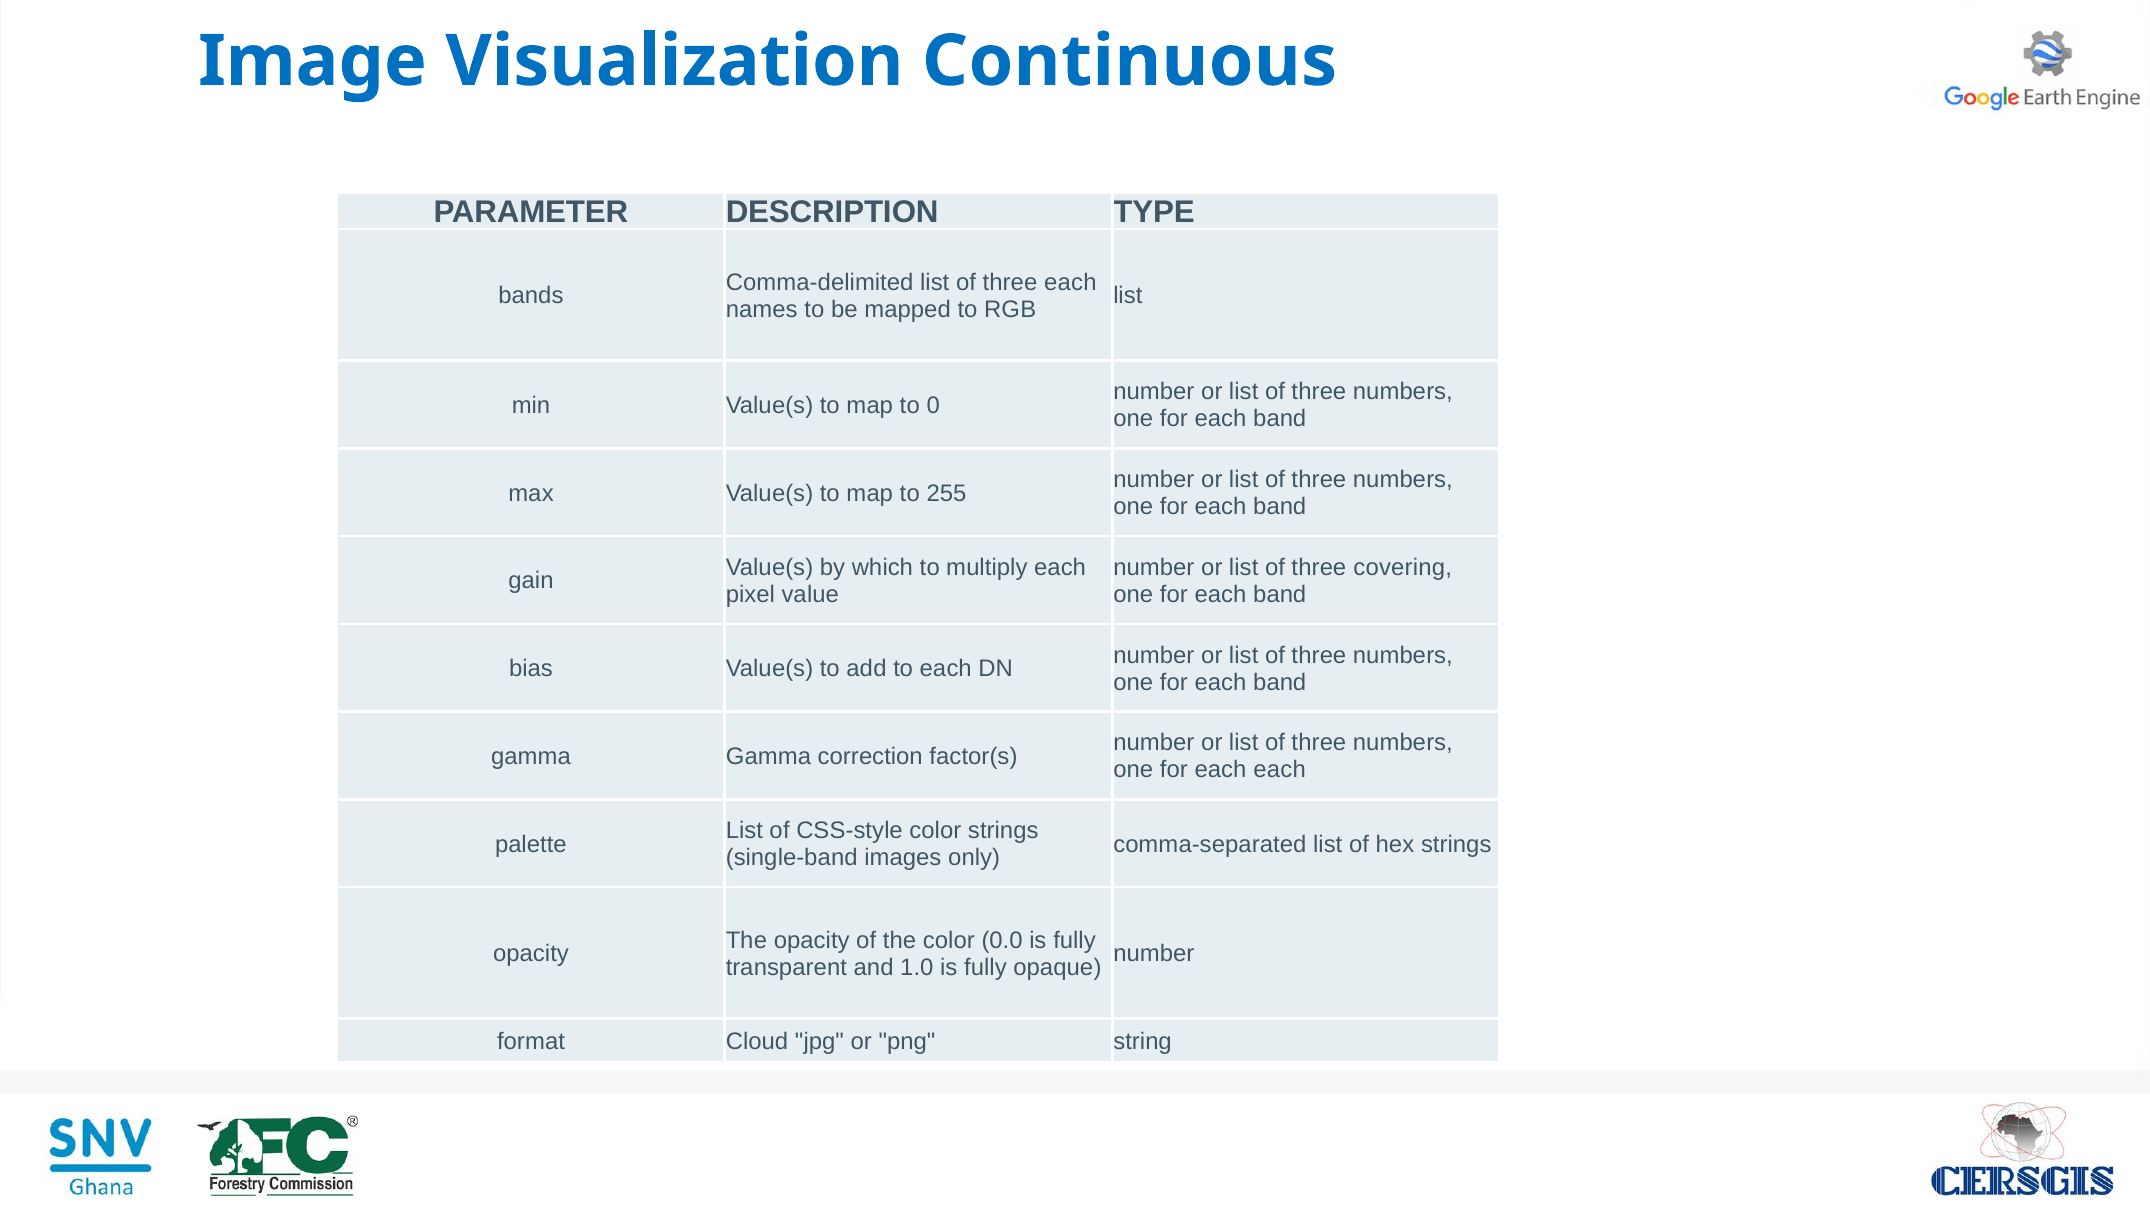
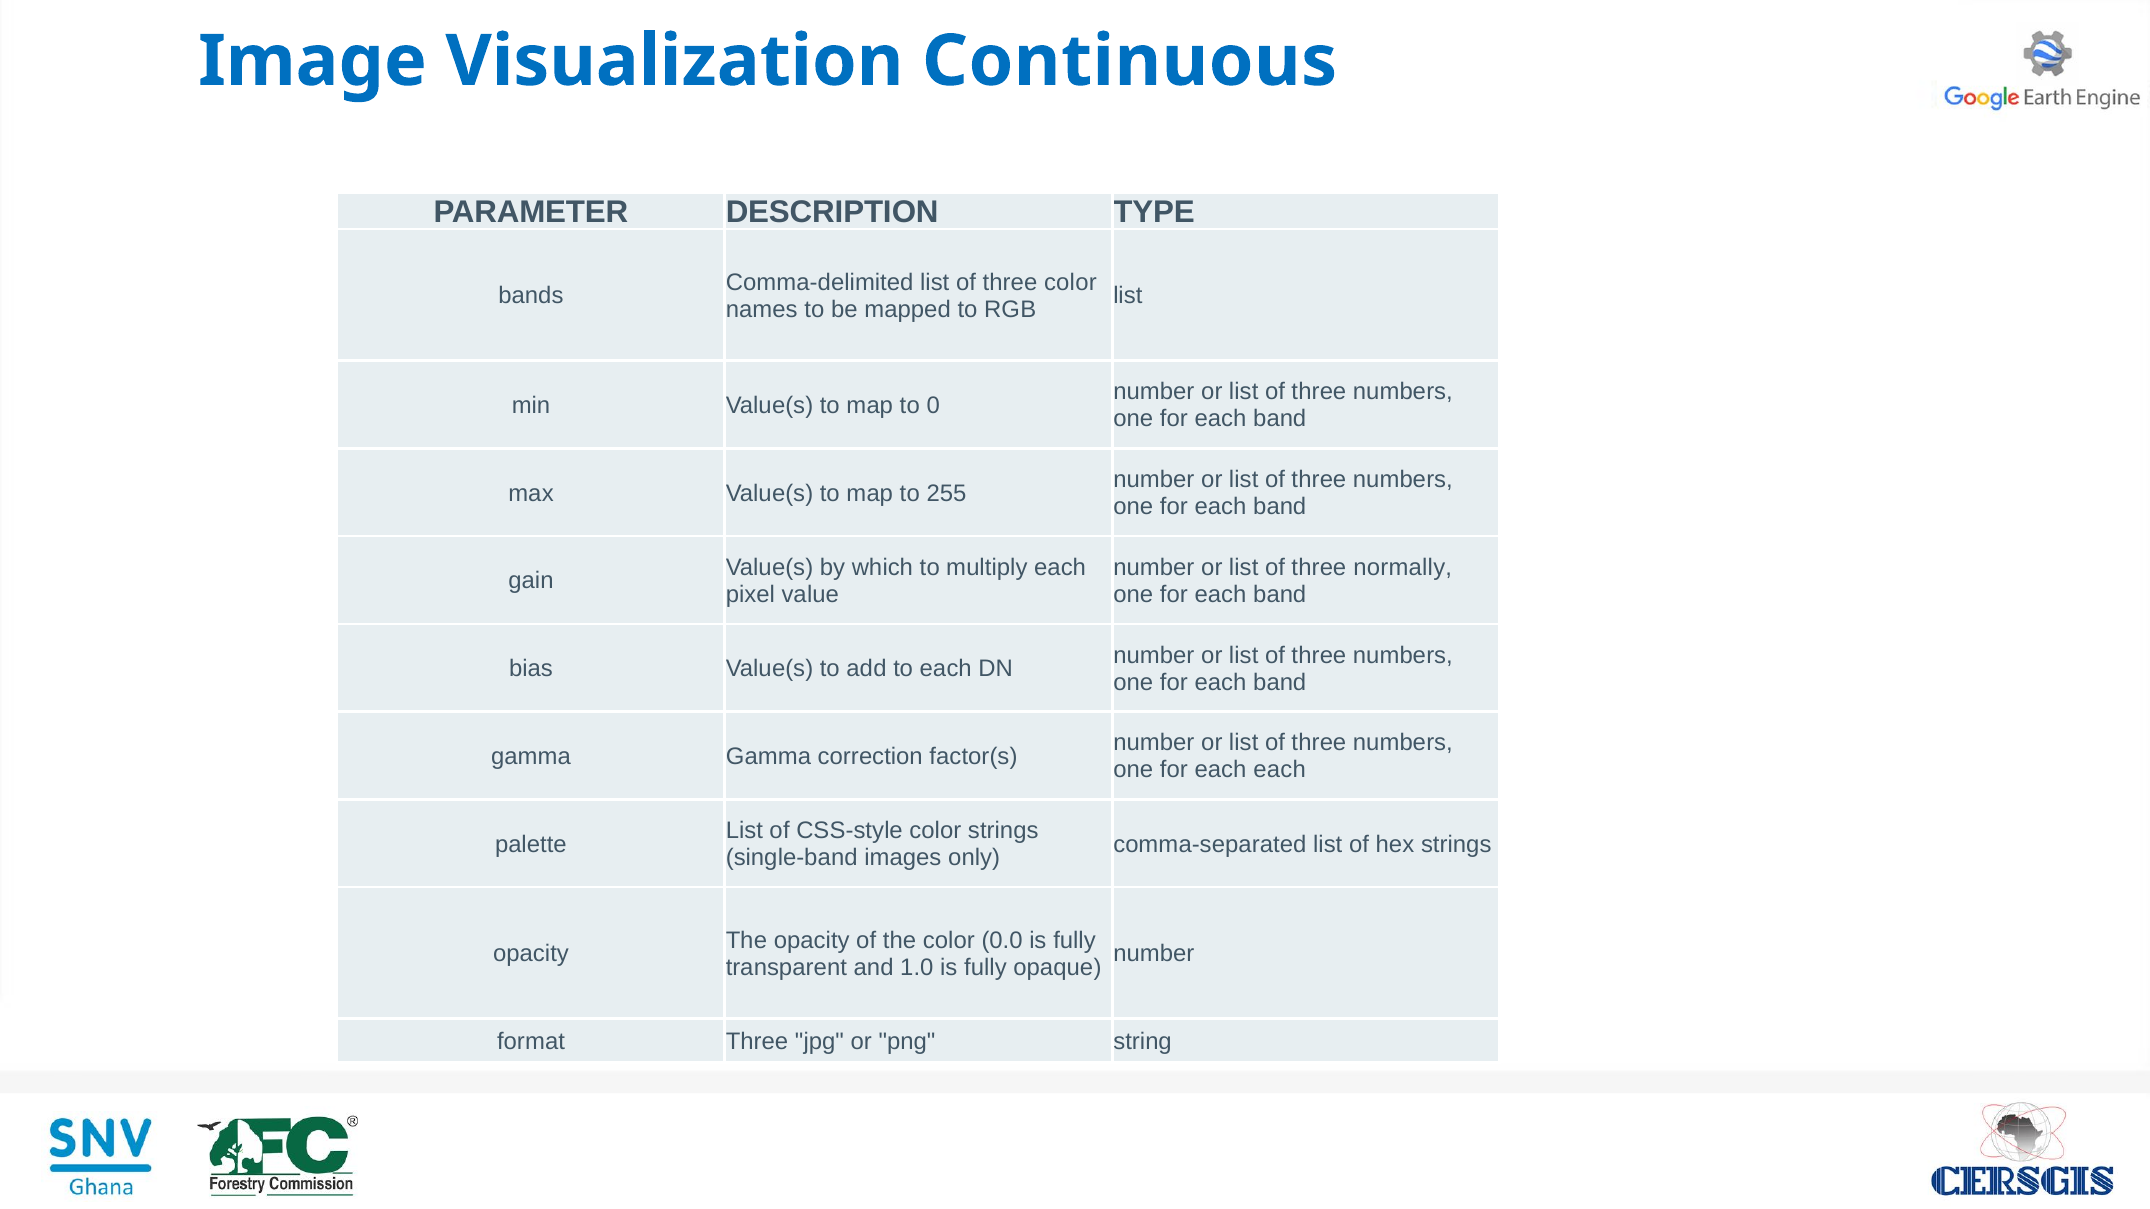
three each: each -> color
covering: covering -> normally
format Cloud: Cloud -> Three
